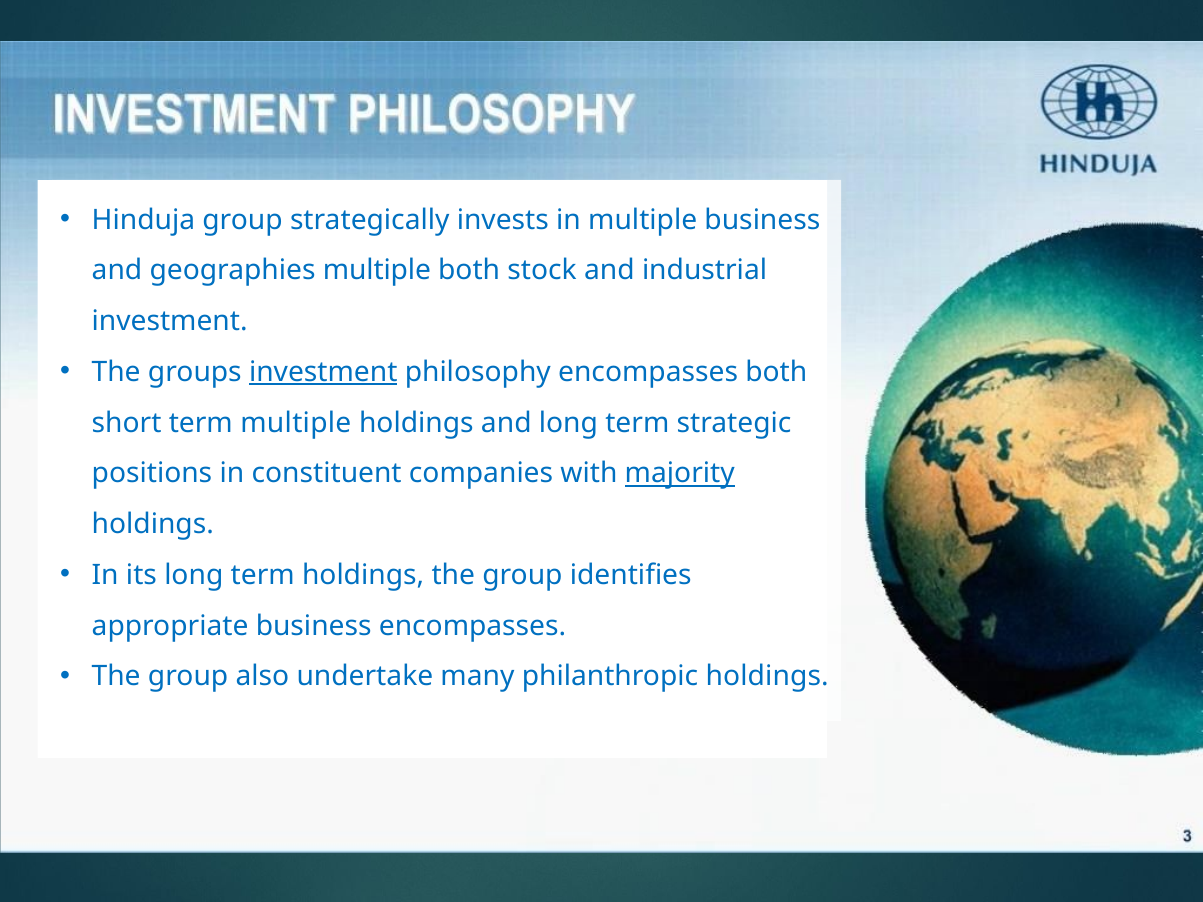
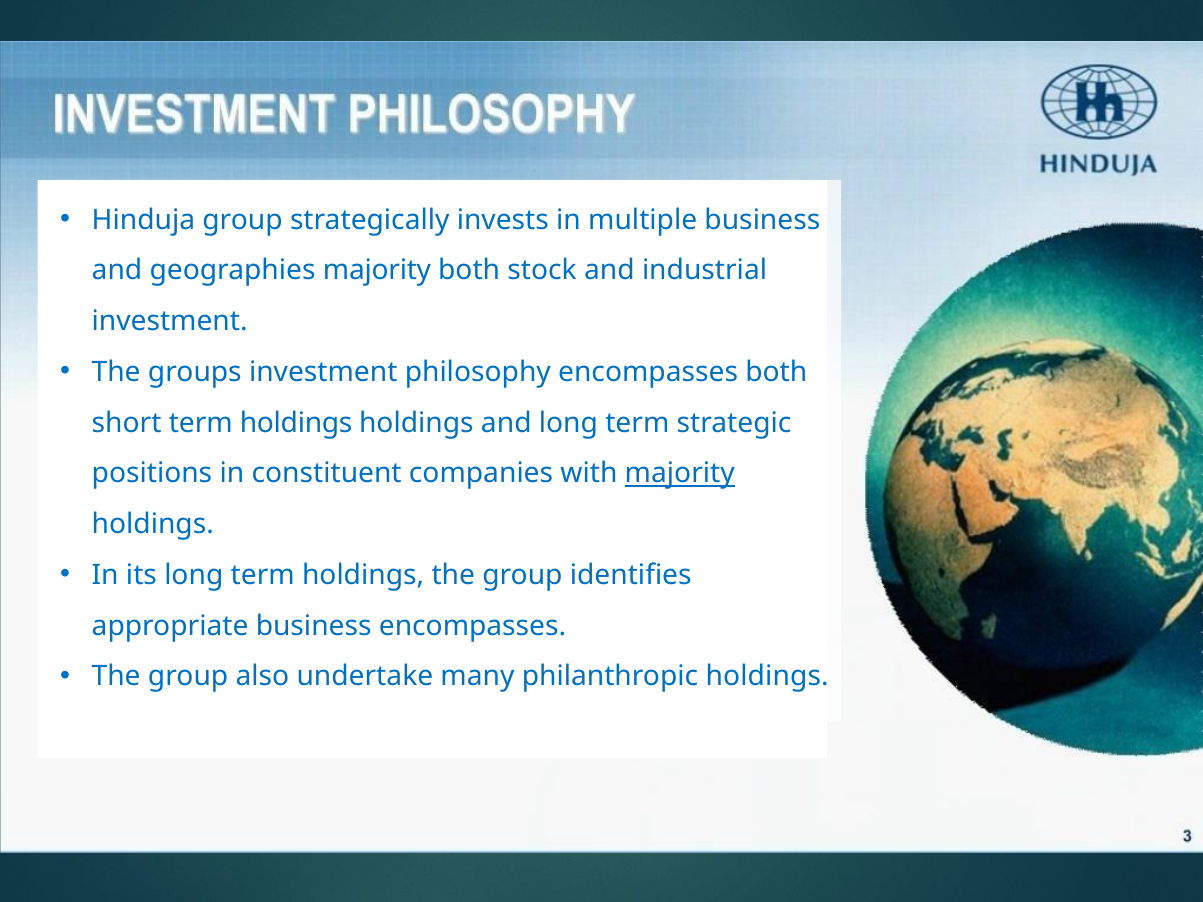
geographies multiple: multiple -> majority
investment at (323, 372) underline: present -> none
short term multiple: multiple -> holdings
